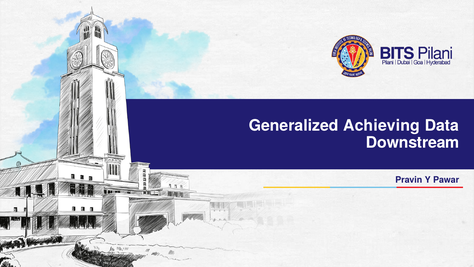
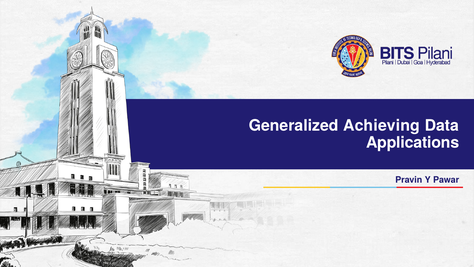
Downstream: Downstream -> Applications
